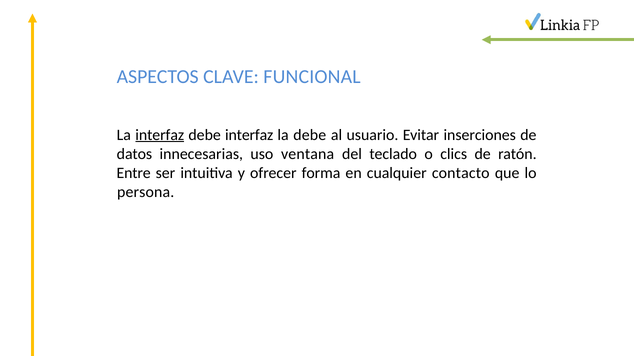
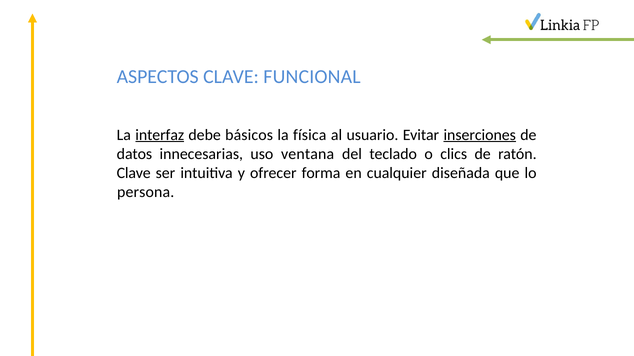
debe interfaz: interfaz -> básicos
la debe: debe -> física
inserciones underline: none -> present
Entre at (134, 173): Entre -> Clave
contacto: contacto -> diseñada
